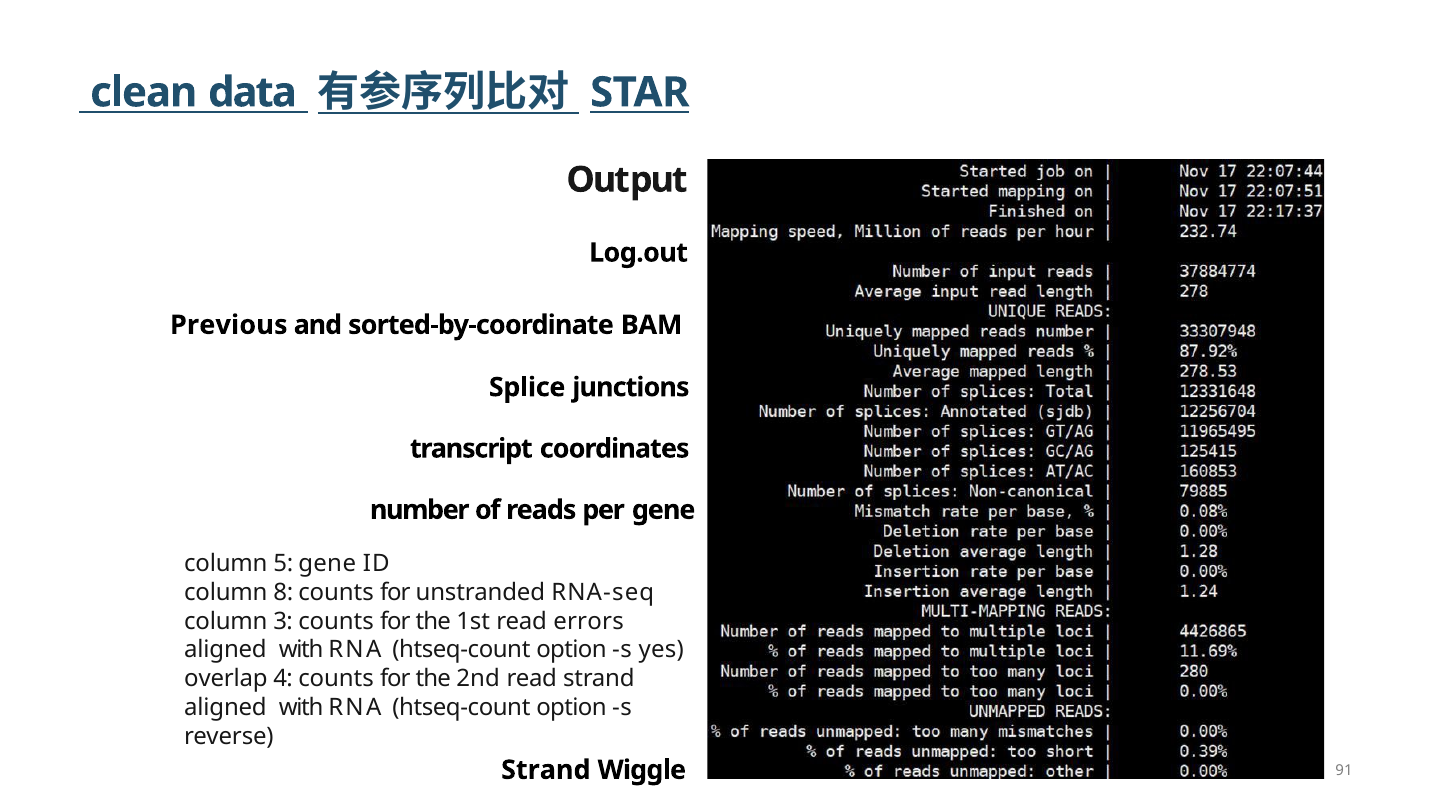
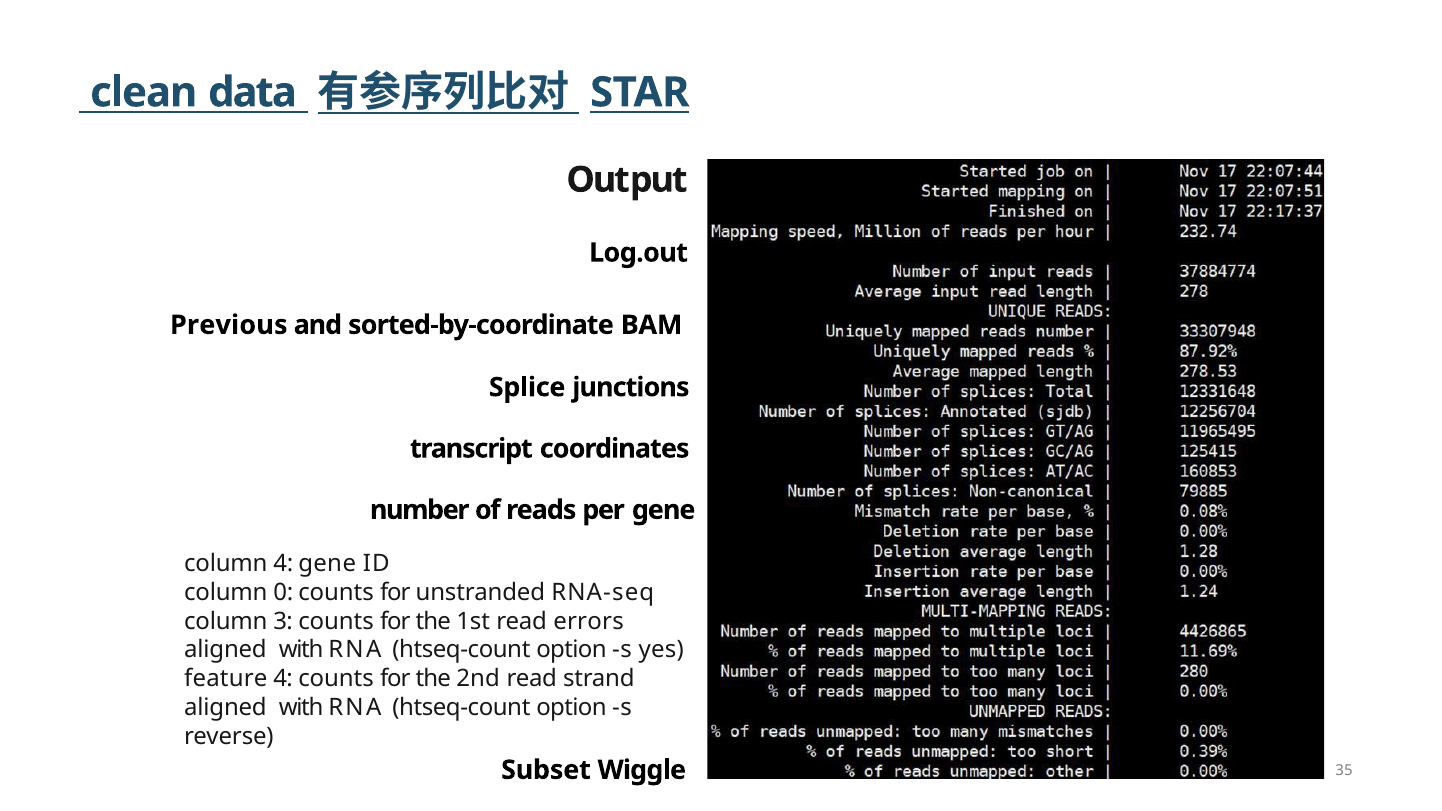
column 5: 5 -> 4
8: 8 -> 0
overlap: overlap -> feature
Strand at (546, 770): Strand -> Subset
91: 91 -> 35
